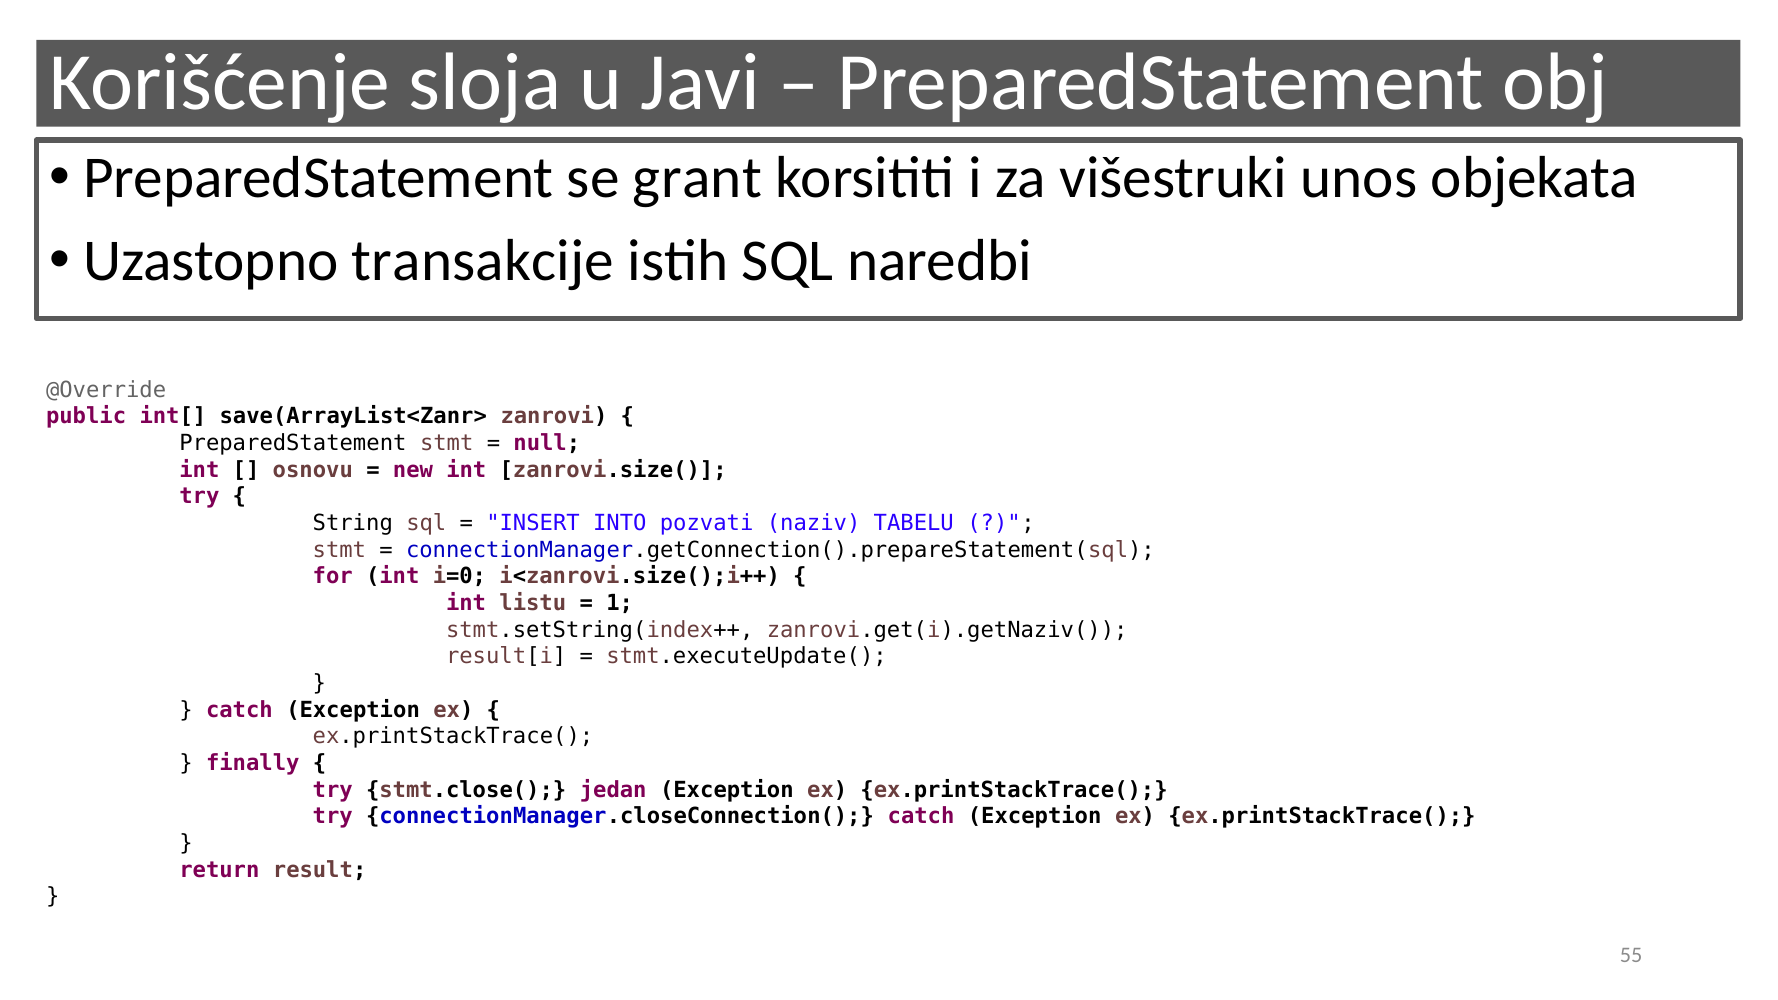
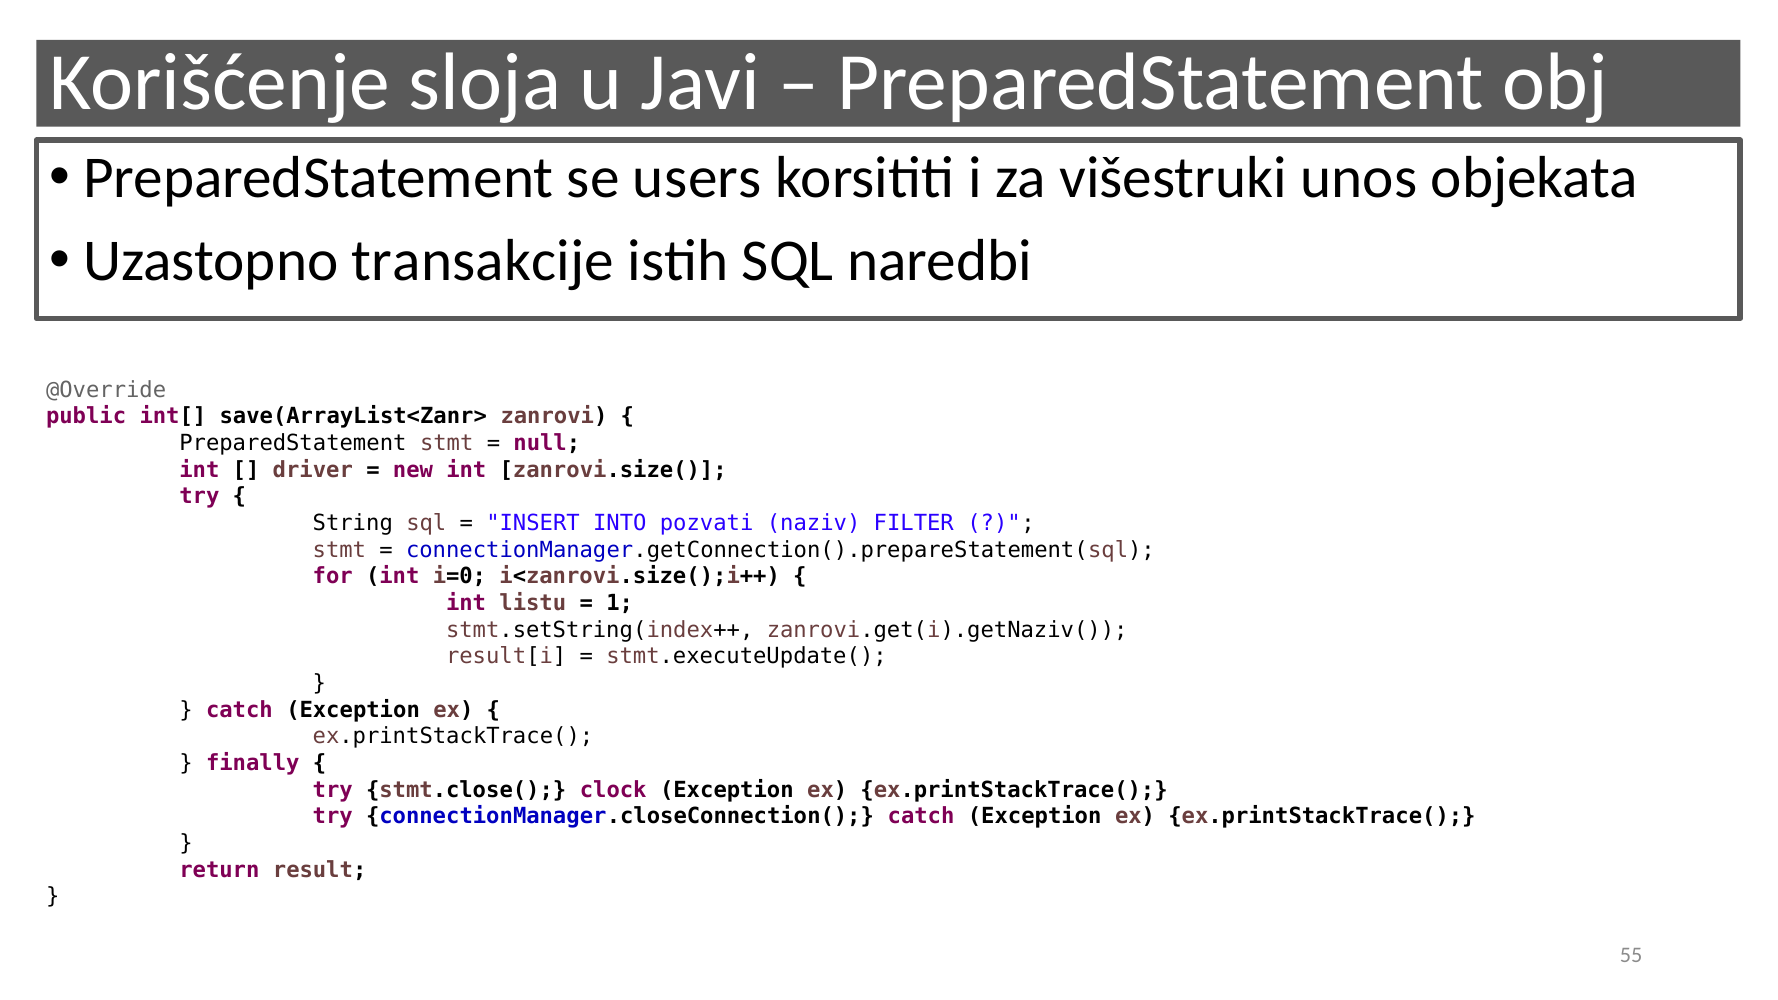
grant: grant -> users
osnovu: osnovu -> driver
TABELU: TABELU -> FILTER
jedan: jedan -> clock
